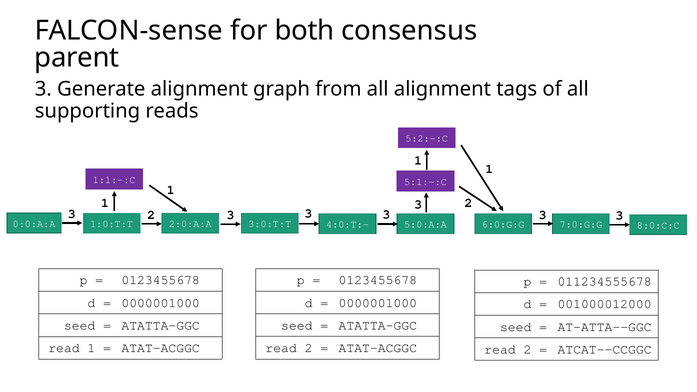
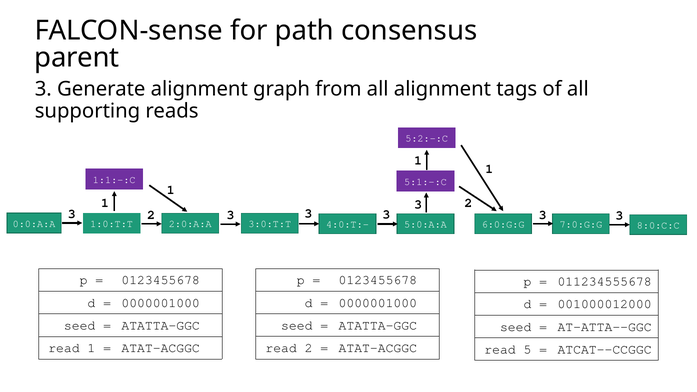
both: both -> path
2 at (527, 349): 2 -> 5
